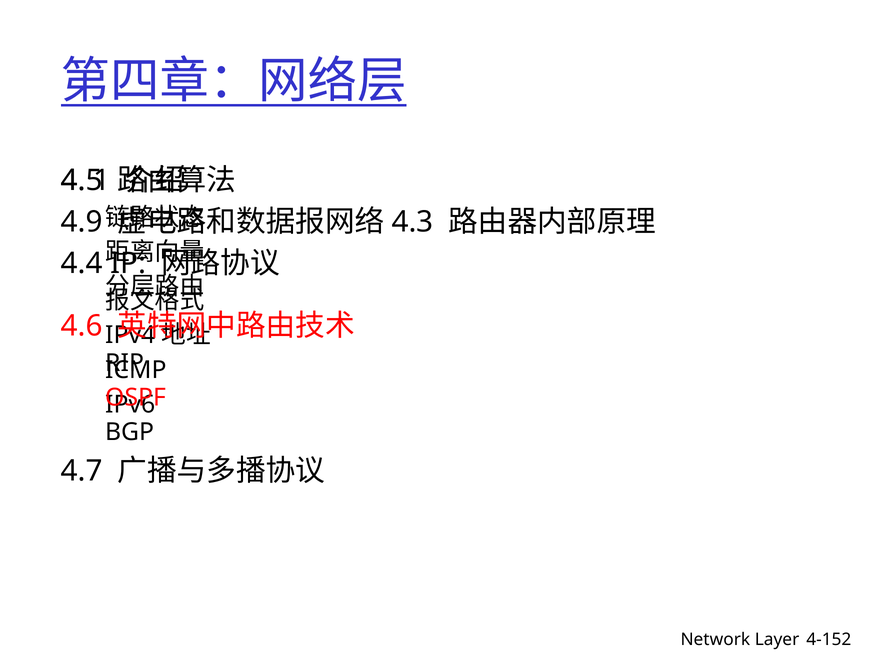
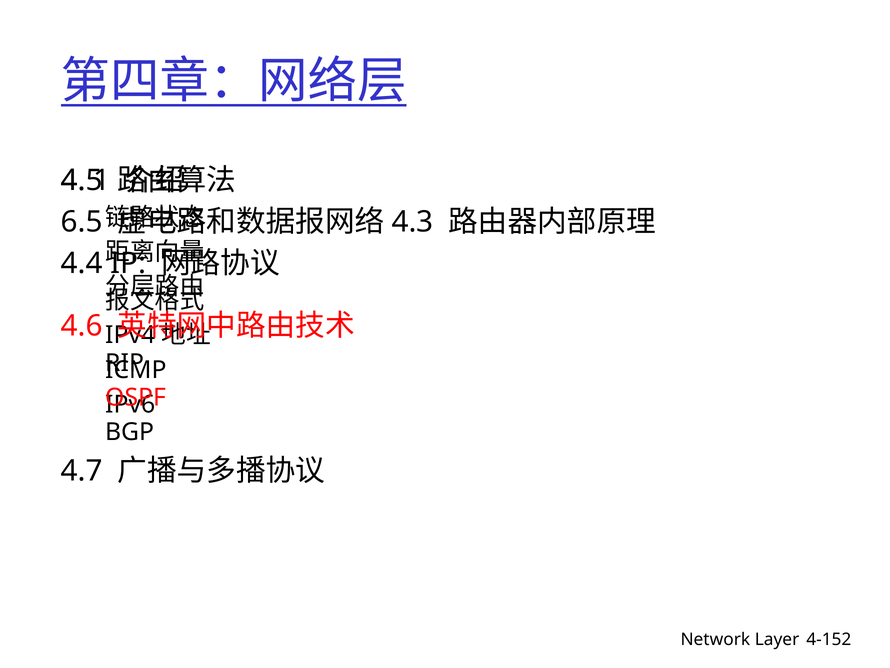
4.9: 4.9 -> 6.5
